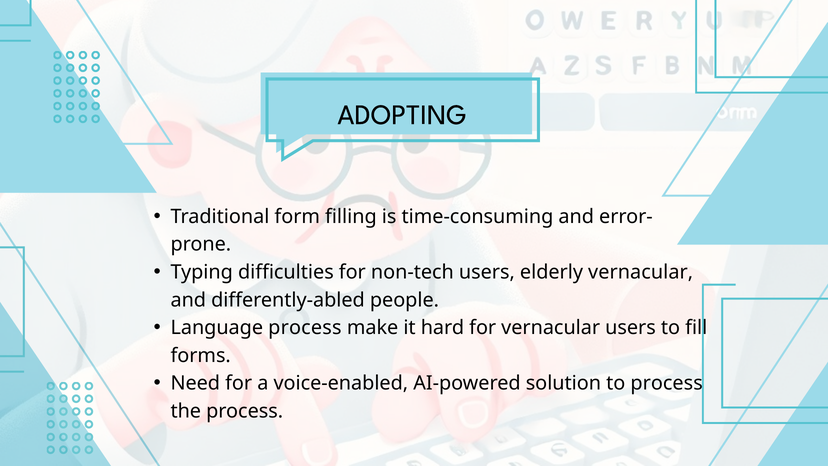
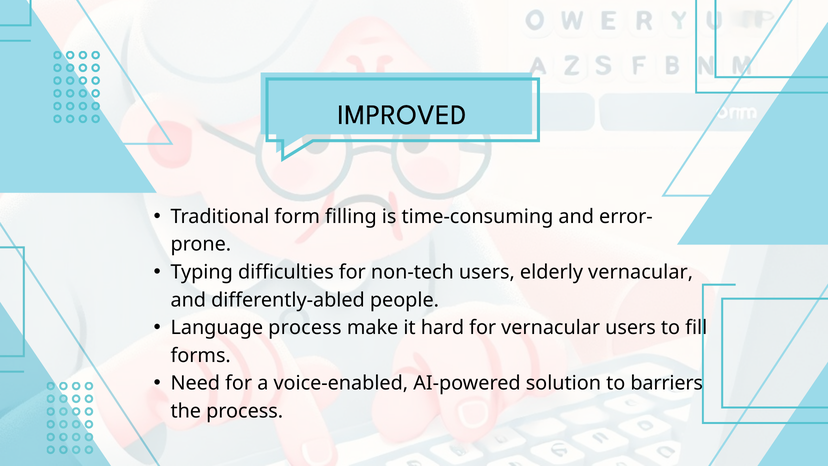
ADOPTING: ADOPTING -> IMPROVED
to process: process -> barriers
